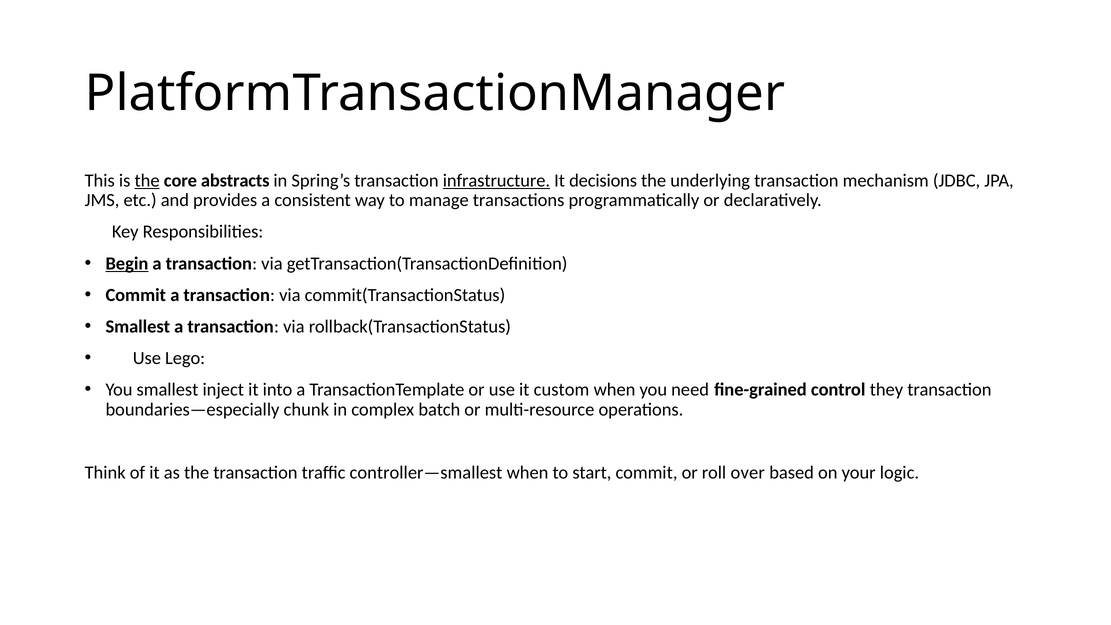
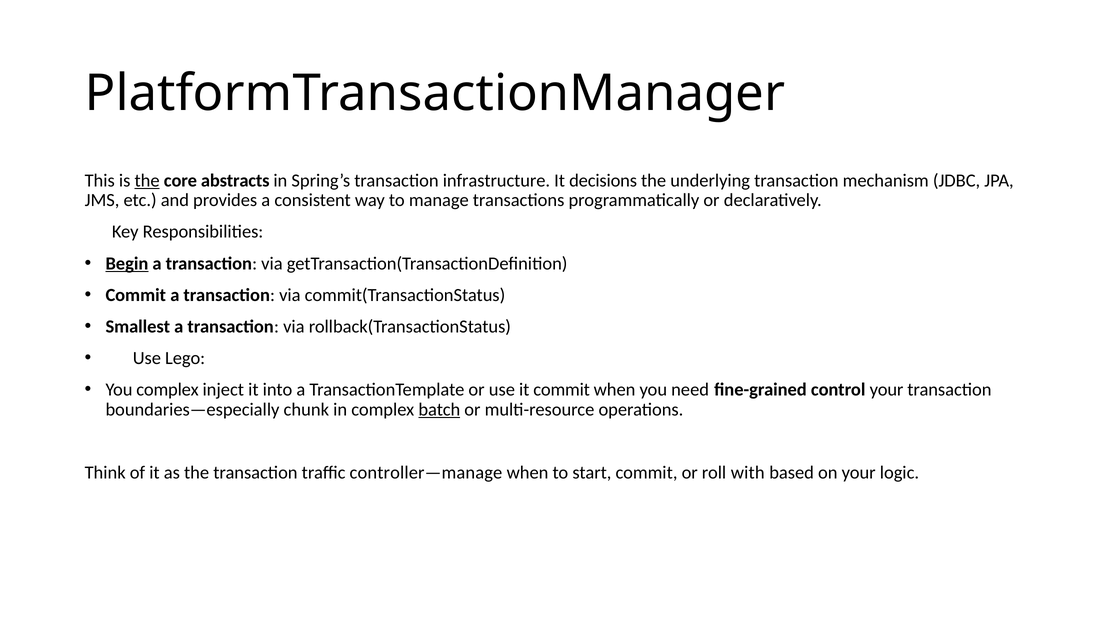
infrastructure underline: present -> none
You smallest: smallest -> complex
it custom: custom -> commit
control they: they -> your
batch underline: none -> present
controller—smallest: controller—smallest -> controller—manage
over: over -> with
